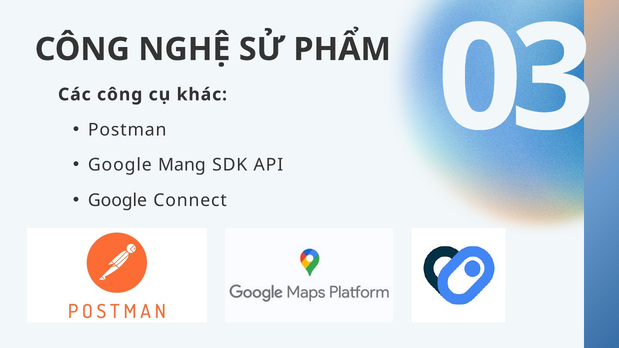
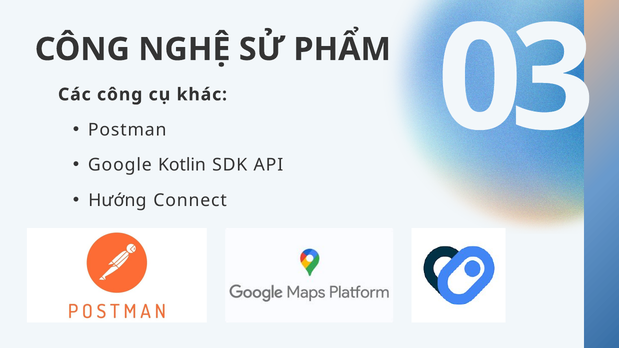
Mang: Mang -> Kotlin
Google at (117, 200): Google -> Hướng
